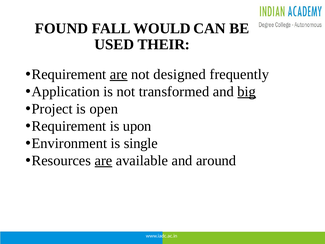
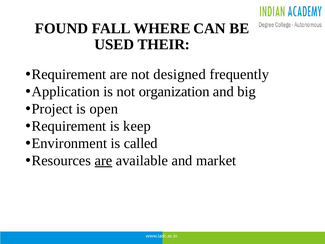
WOULD: WOULD -> WHERE
are at (119, 74) underline: present -> none
transformed: transformed -> organization
big underline: present -> none
upon: upon -> keep
single: single -> called
around: around -> market
